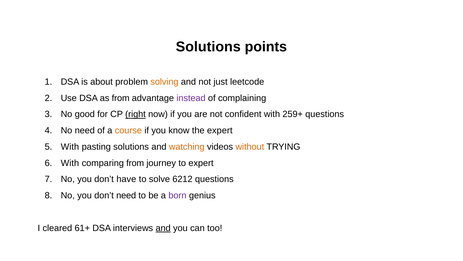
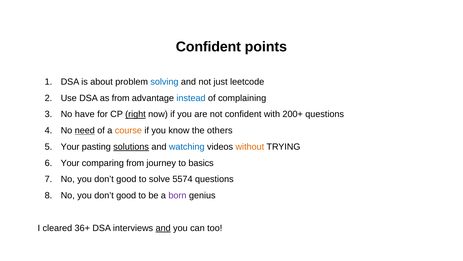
Solutions at (208, 47): Solutions -> Confident
solving colour: orange -> blue
instead colour: purple -> blue
good: good -> have
259+: 259+ -> 200+
need at (85, 130) underline: none -> present
the expert: expert -> others
With at (70, 147): With -> Your
solutions at (131, 147) underline: none -> present
watching colour: orange -> blue
With at (70, 163): With -> Your
to expert: expert -> basics
have at (126, 179): have -> good
6212: 6212 -> 5574
need at (126, 195): need -> good
61+: 61+ -> 36+
